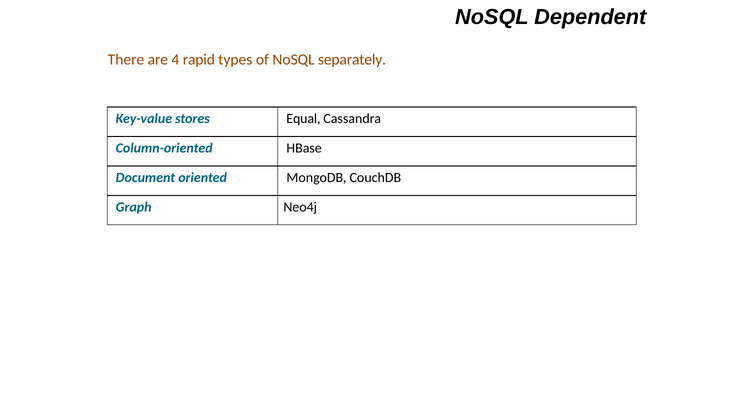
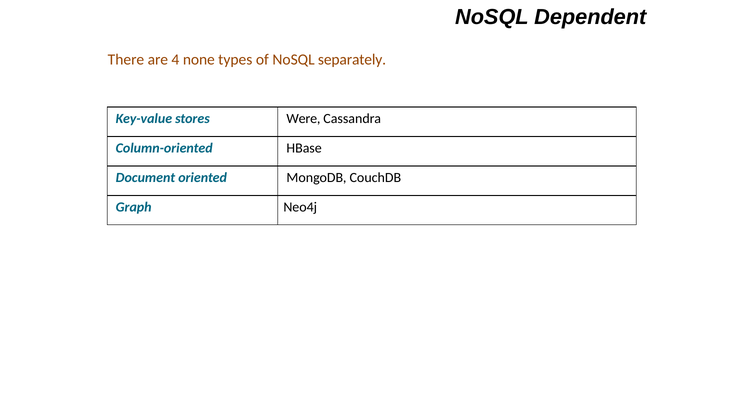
rapid: rapid -> none
Equal: Equal -> Were
